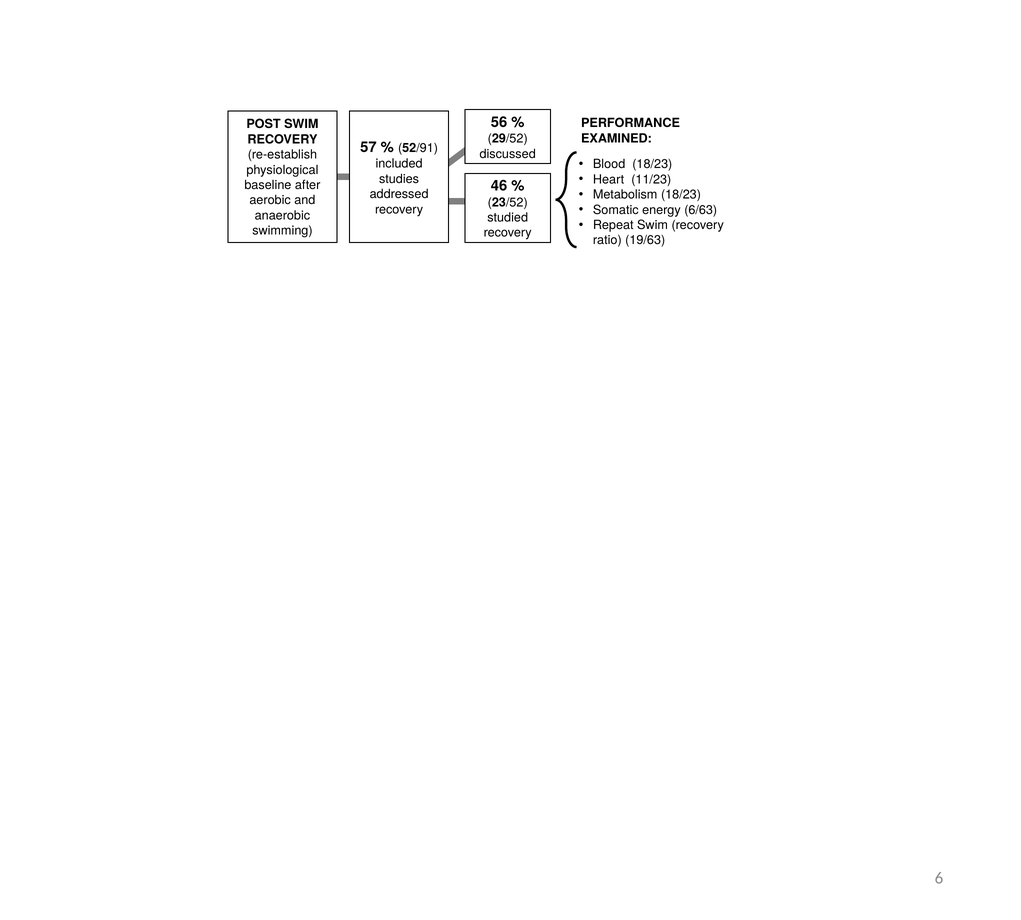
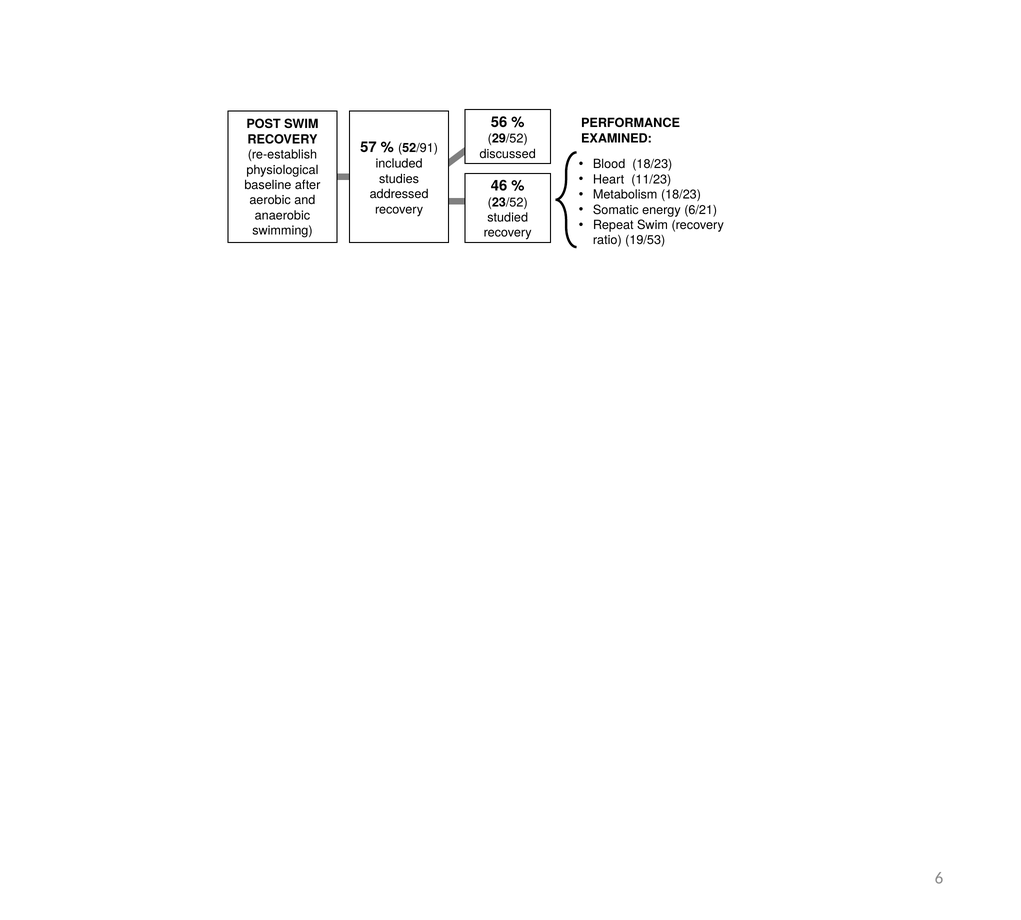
6/63: 6/63 -> 6/21
19/63: 19/63 -> 19/53
